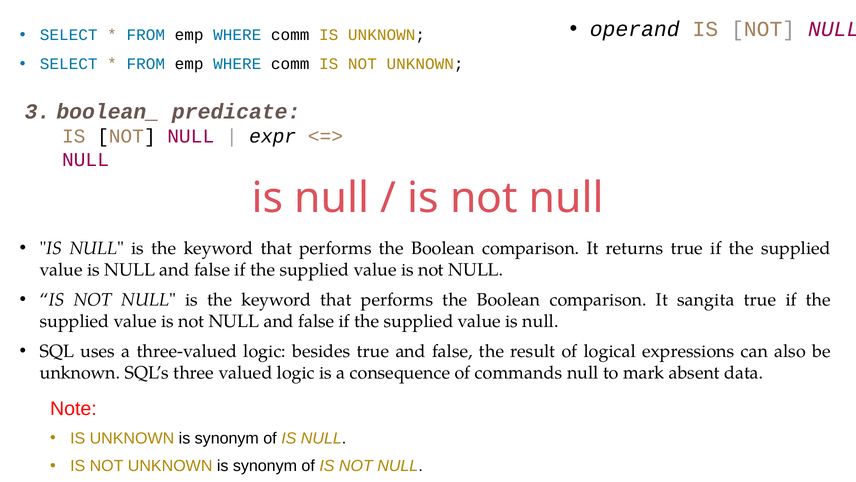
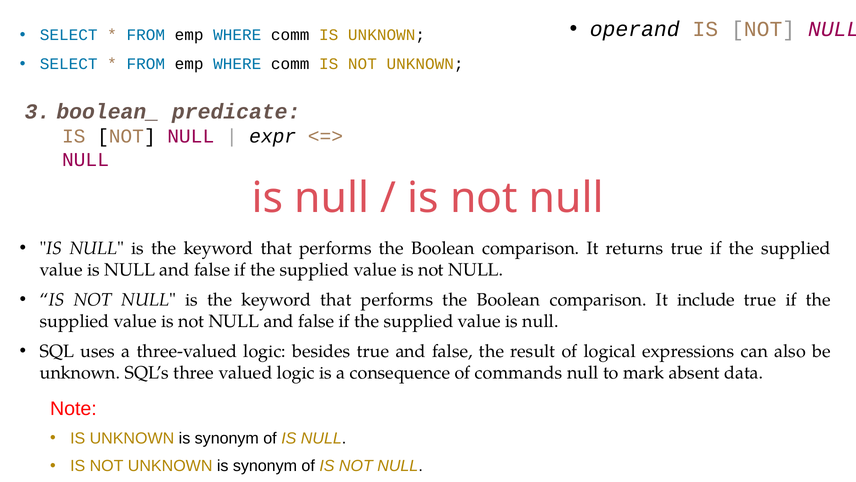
sangita: sangita -> include
